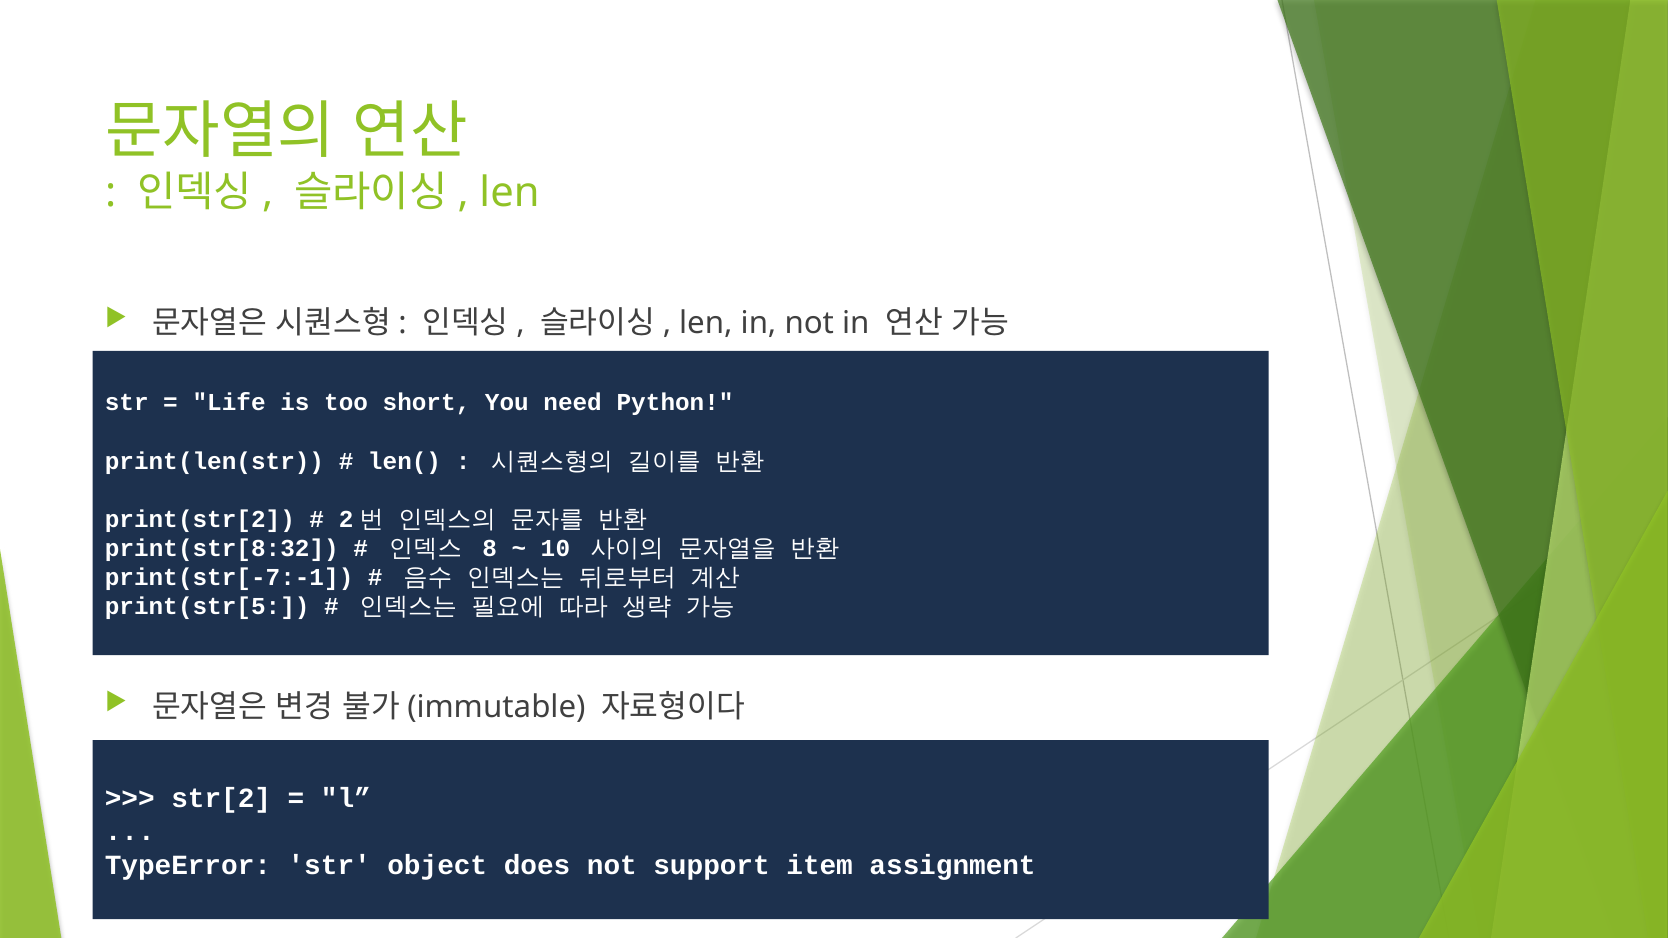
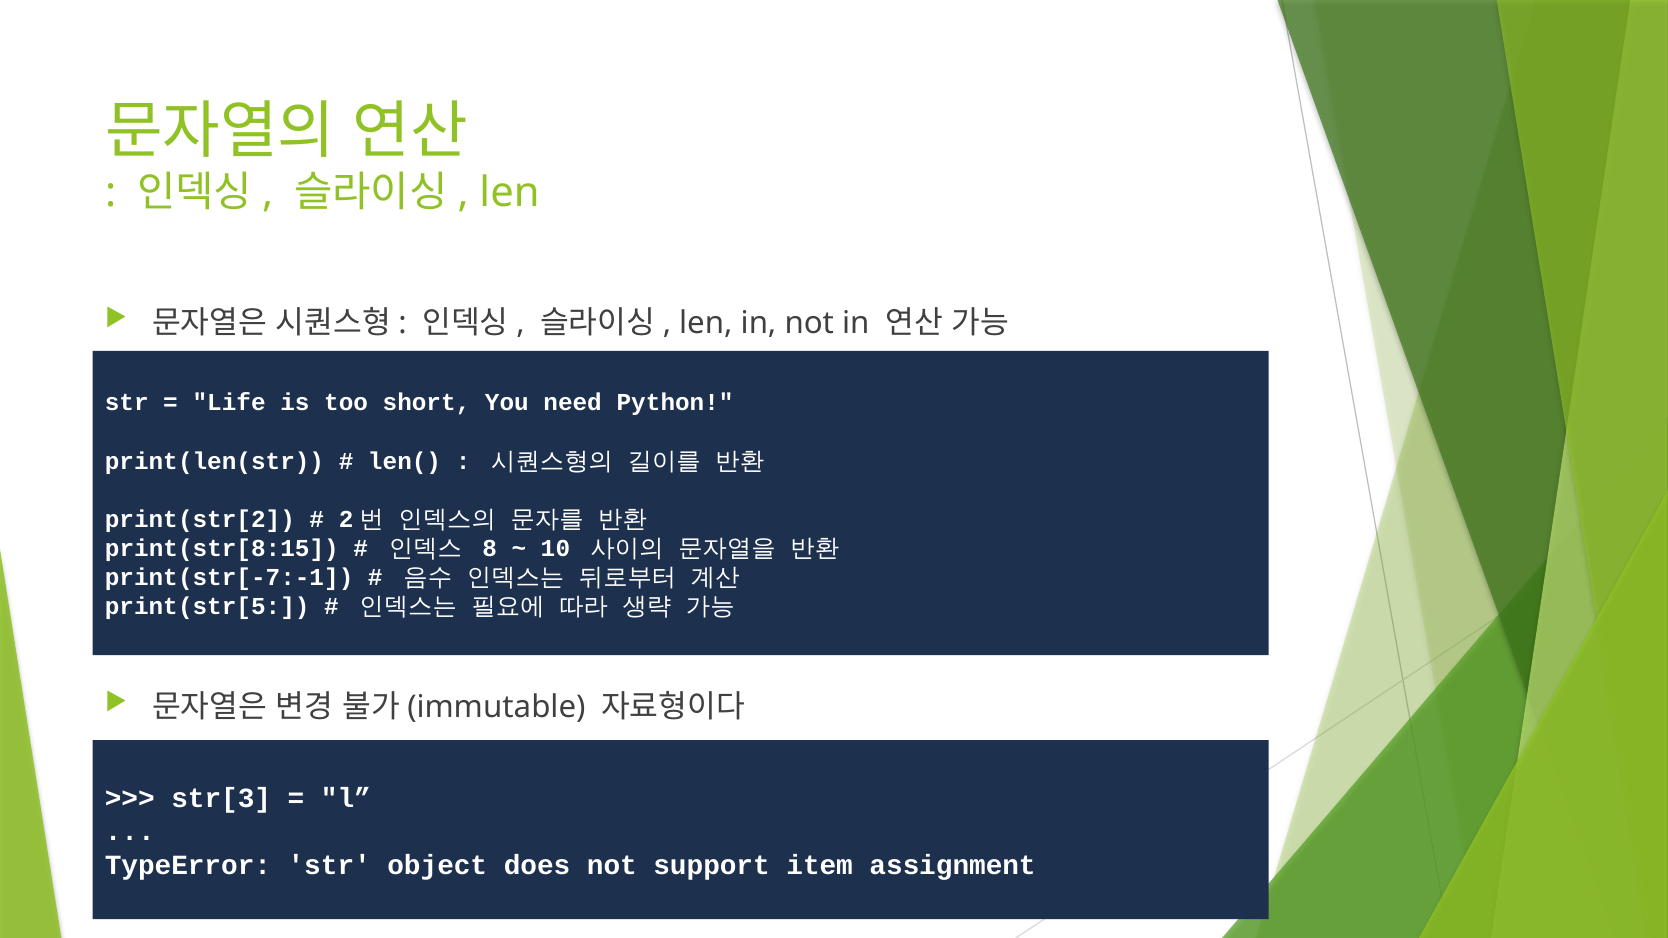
print(str[8:32: print(str[8:32 -> print(str[8:15
str[2: str[2 -> str[3
